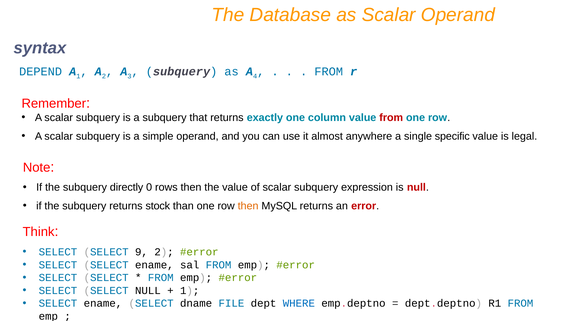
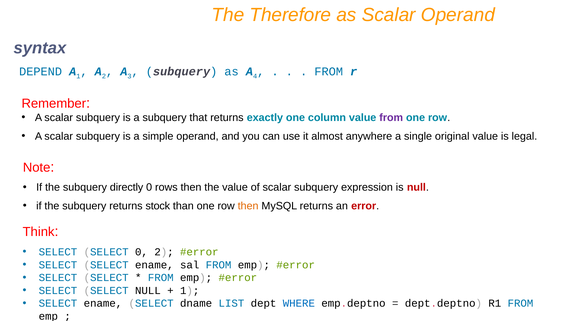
Database: Database -> Therefore
from at (391, 118) colour: red -> purple
specific: specific -> original
SELECT 9: 9 -> 0
FILE: FILE -> LIST
